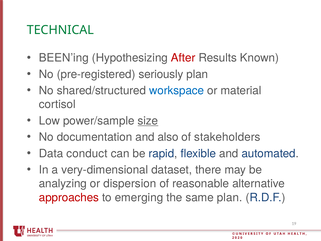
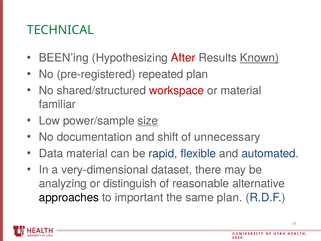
Known underline: none -> present
seriously: seriously -> repeated
workspace colour: blue -> red
cortisol: cortisol -> familiar
also: also -> shift
stakeholders: stakeholders -> unnecessary
Data conduct: conduct -> material
dispersion: dispersion -> distinguish
approaches colour: red -> black
emerging: emerging -> important
